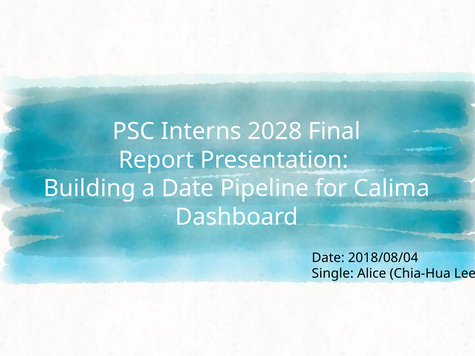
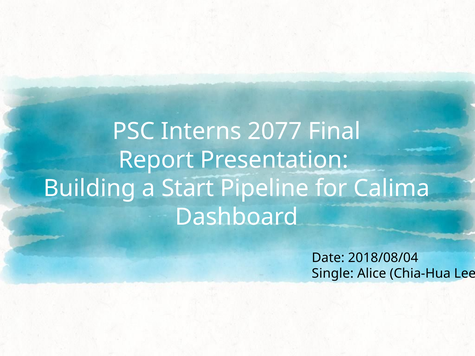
2028: 2028 -> 2077
a Date: Date -> Start
